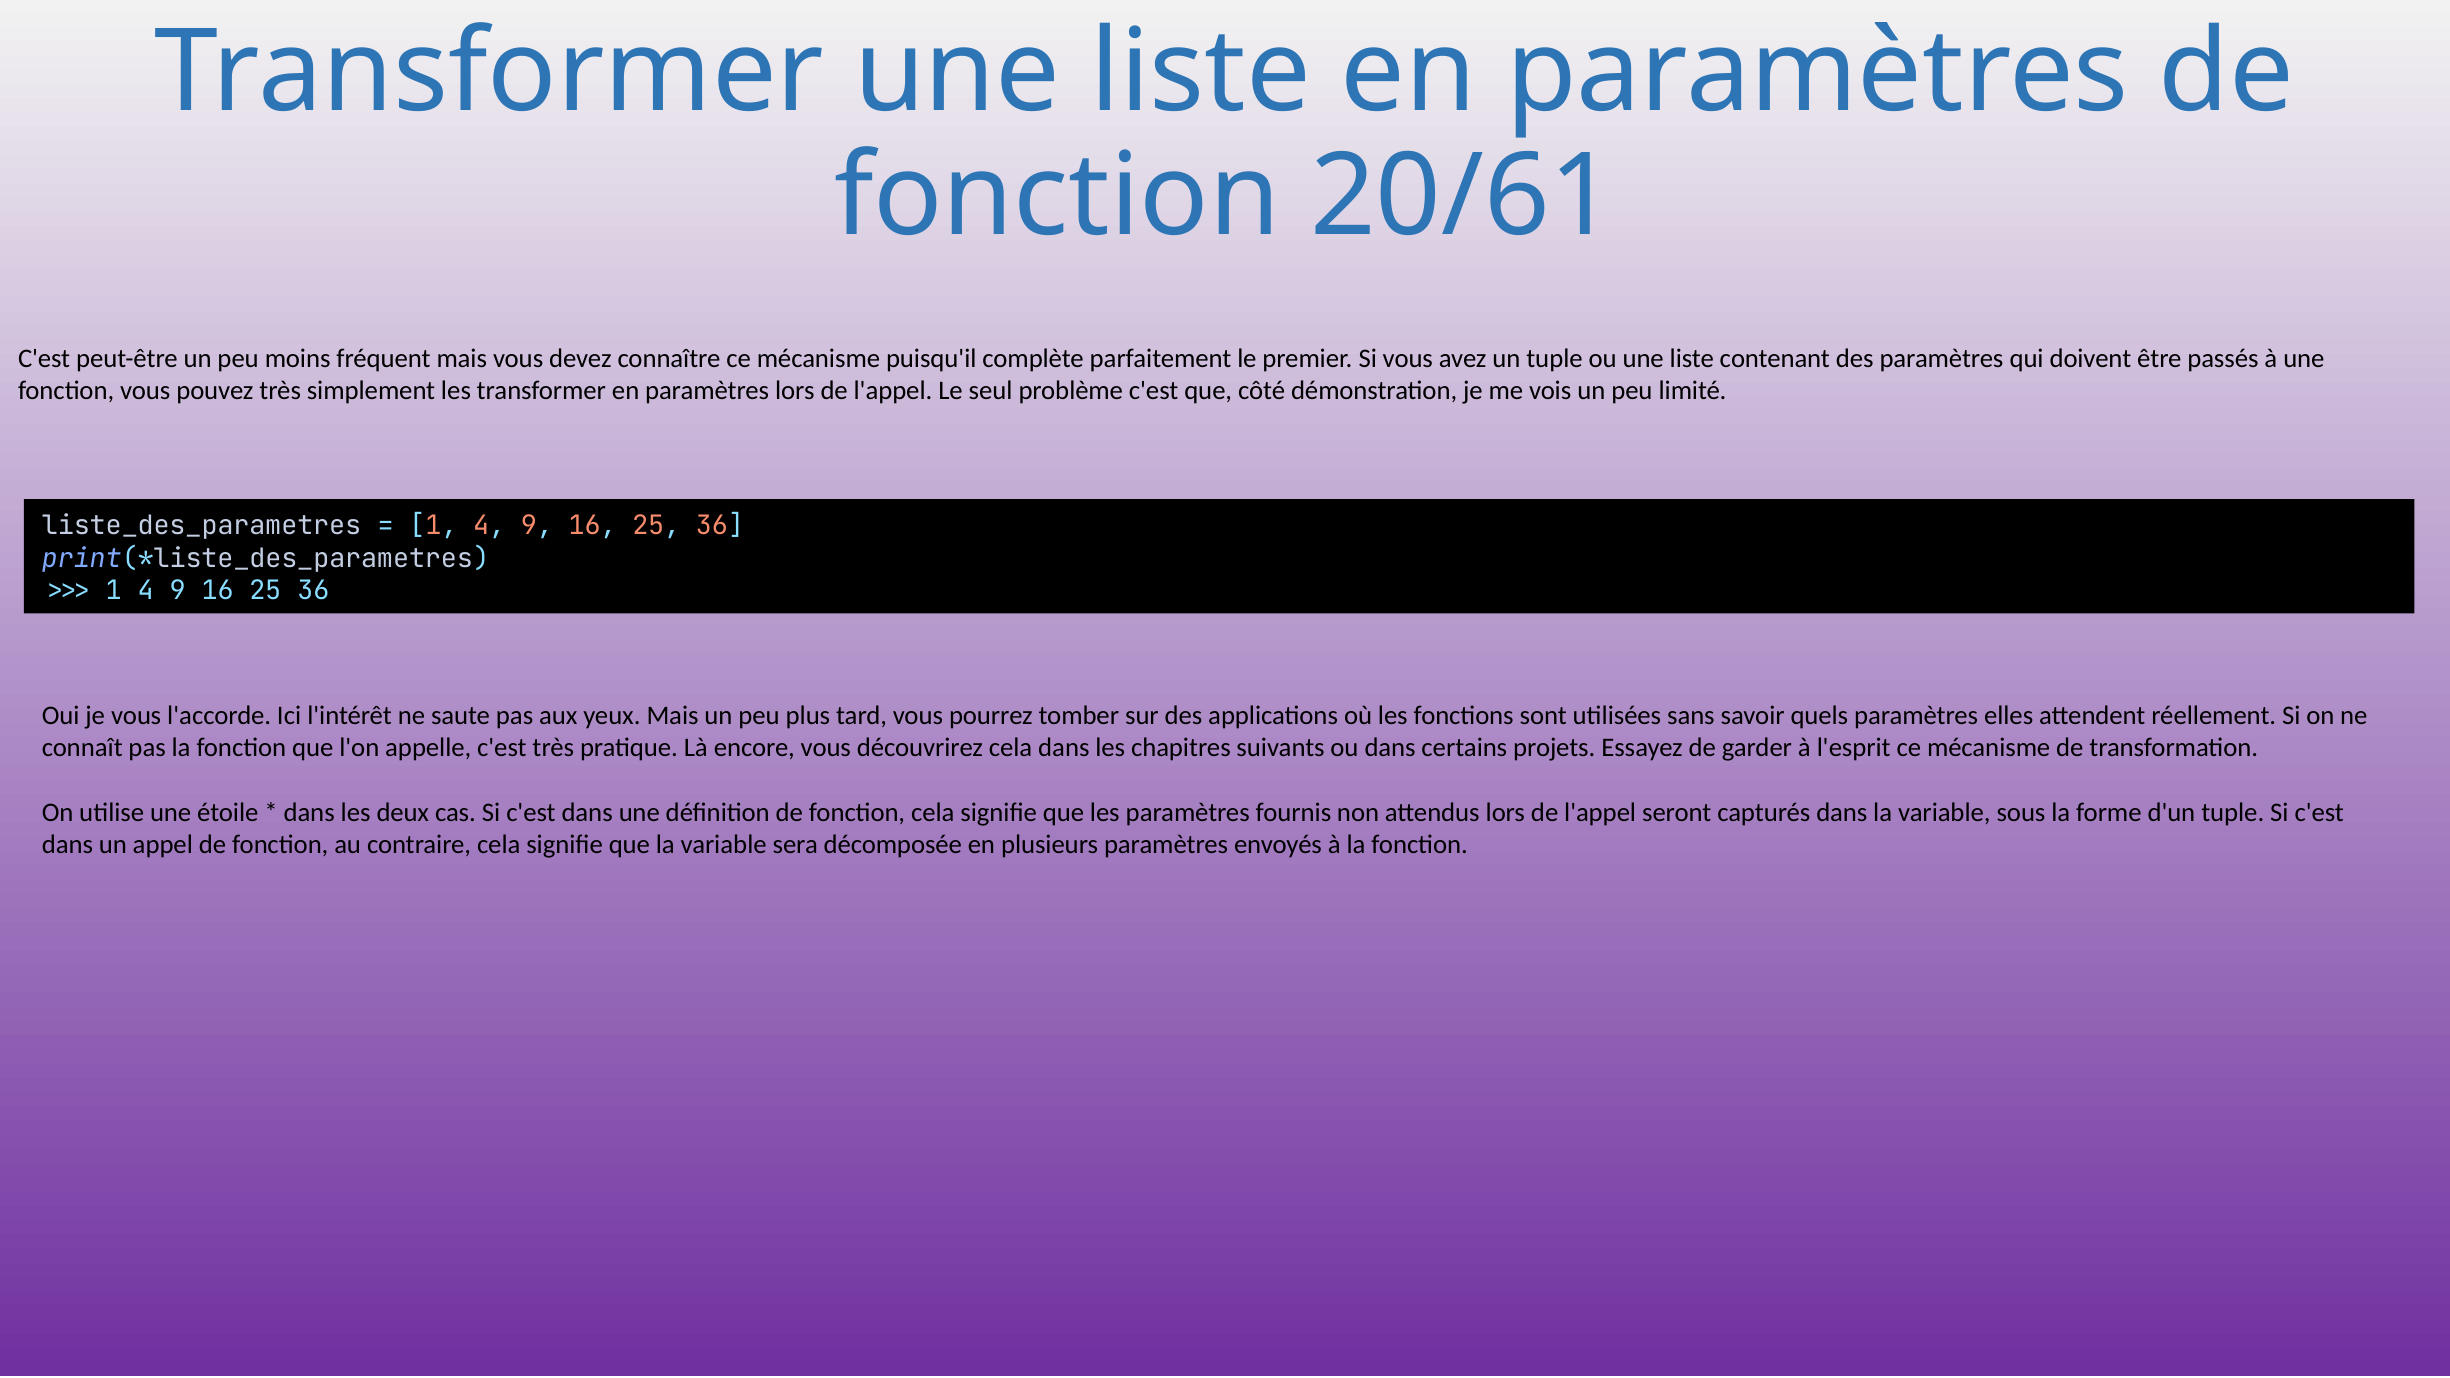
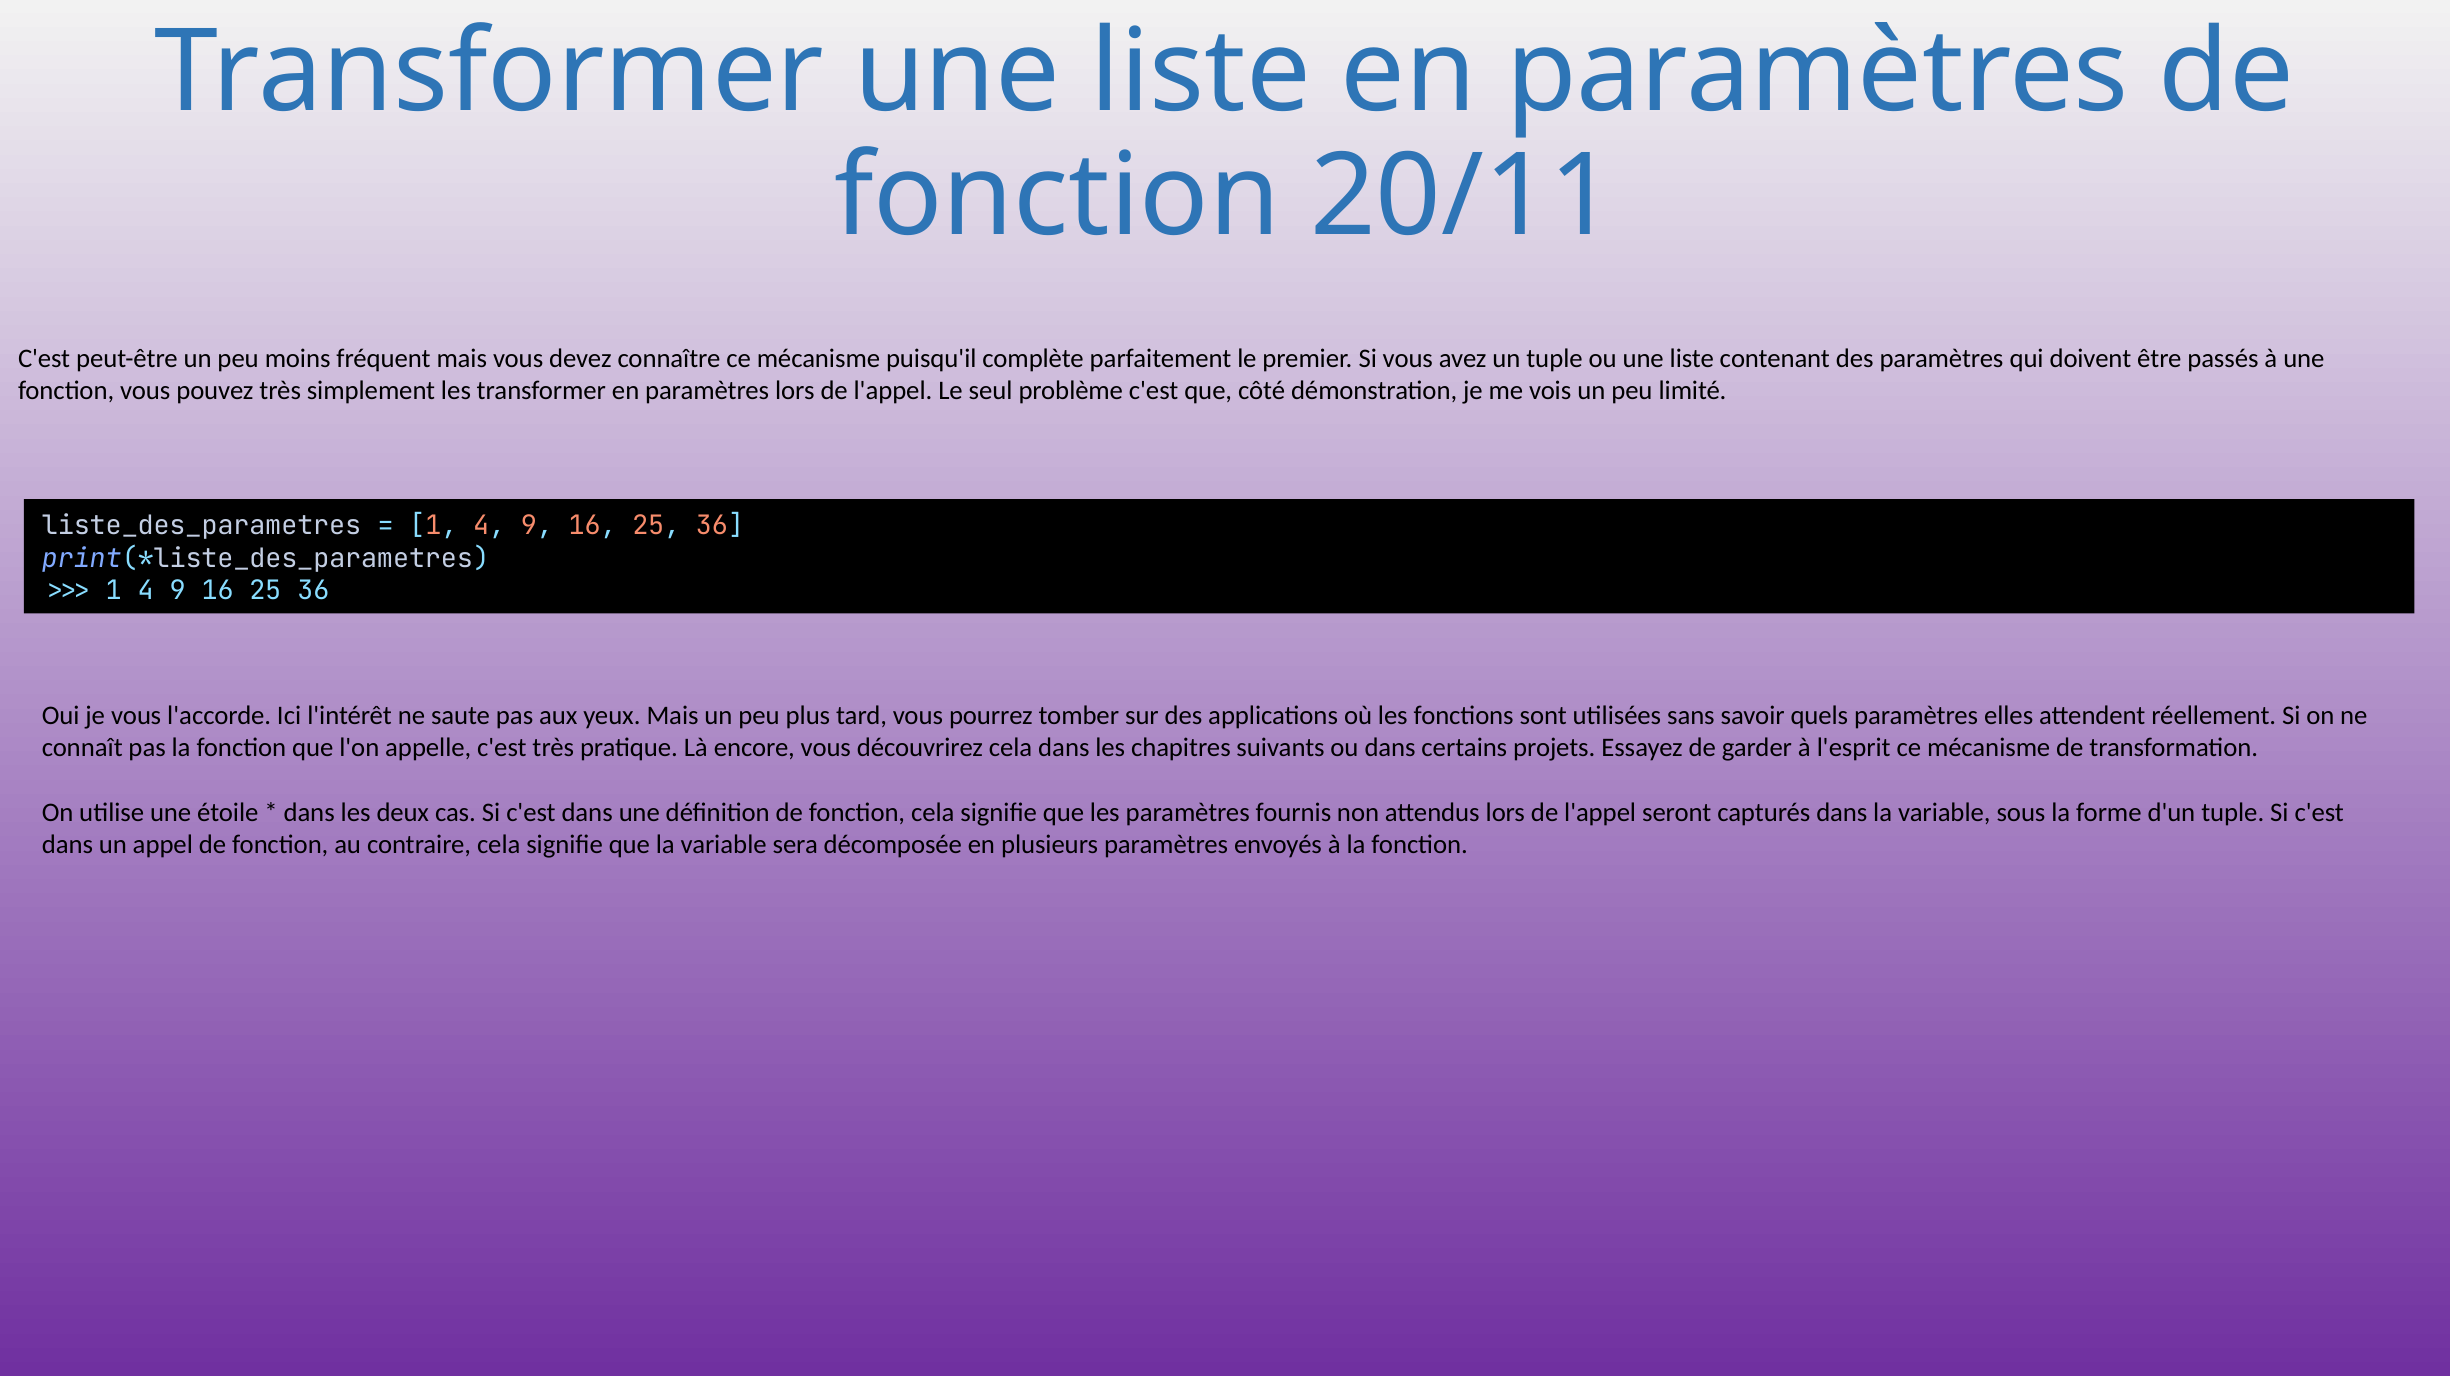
20/61: 20/61 -> 20/11
